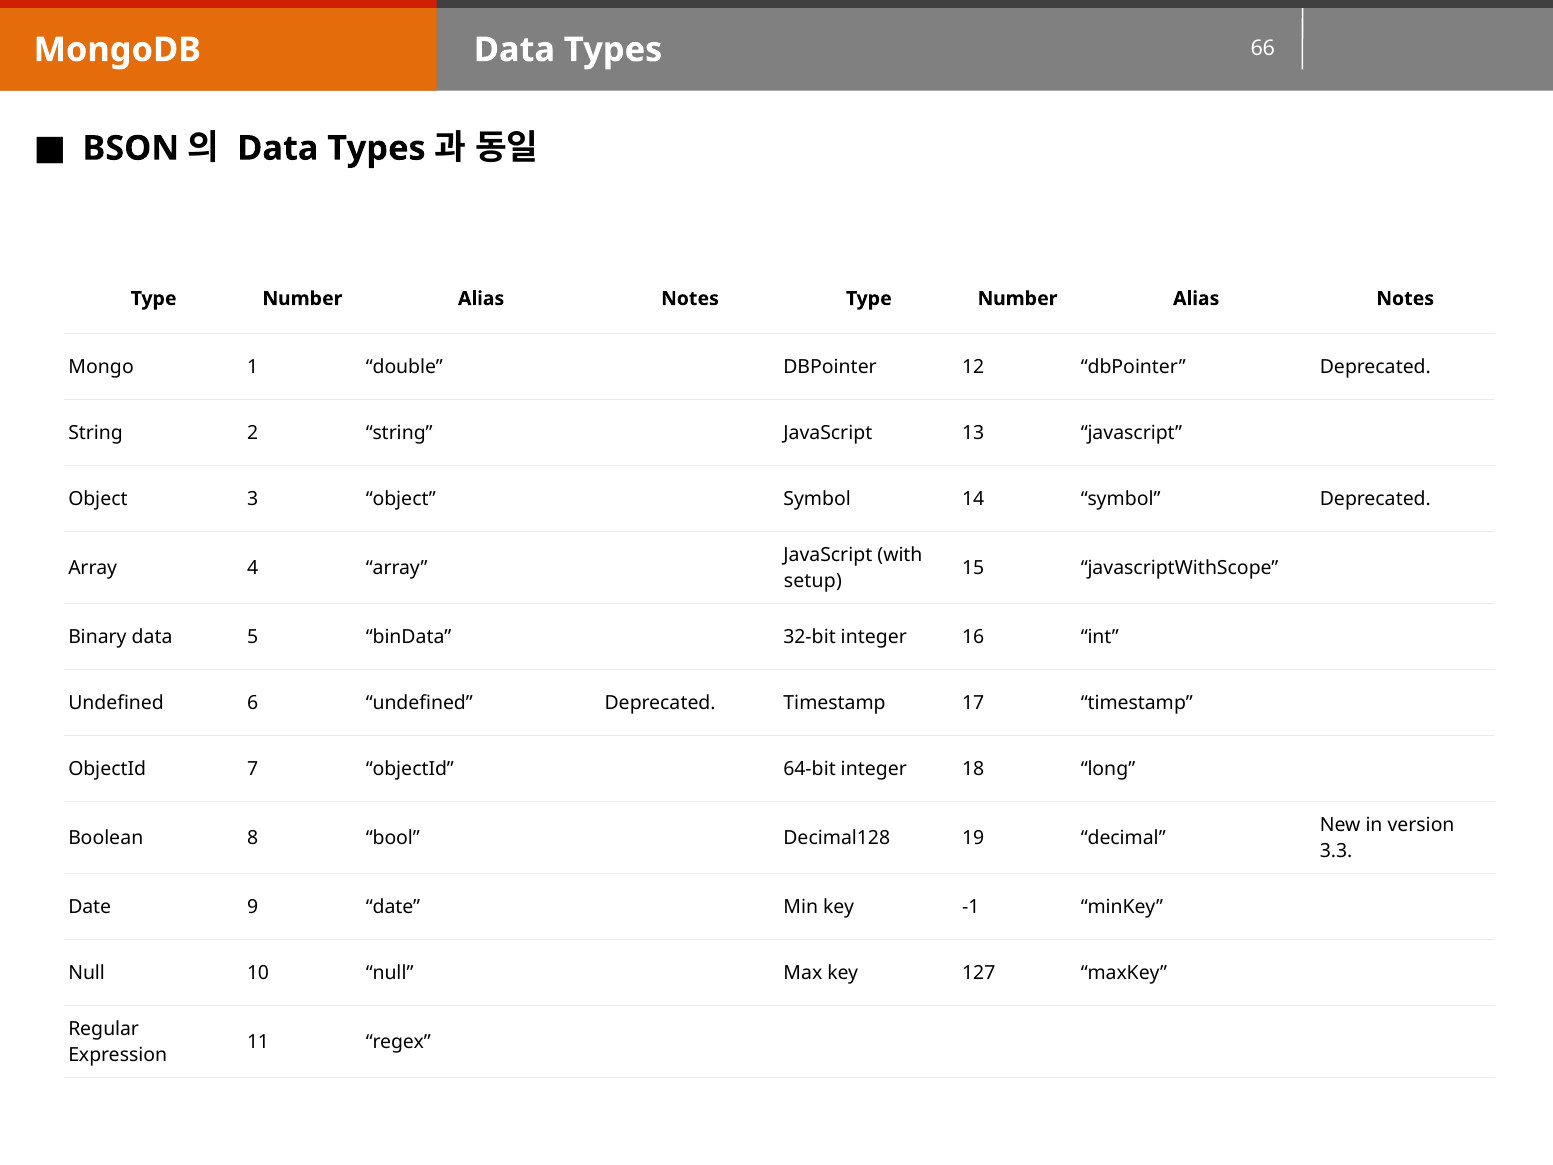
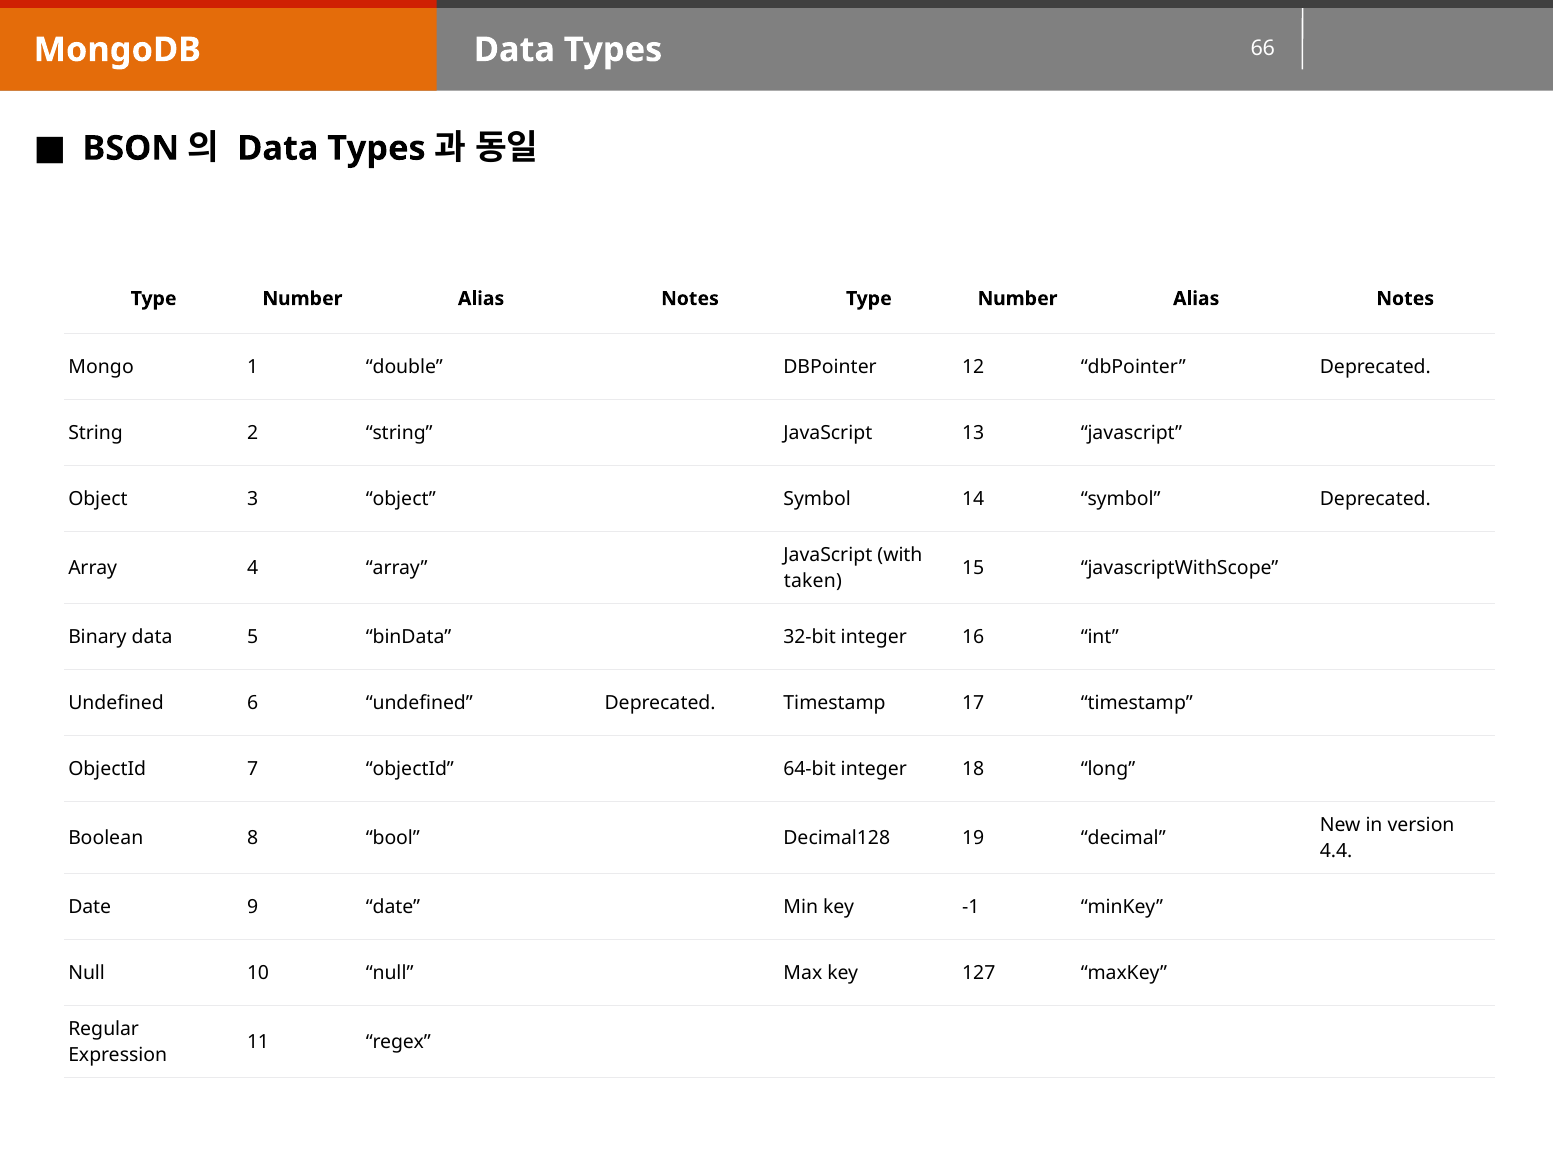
setup: setup -> taken
3.3: 3.3 -> 4.4
